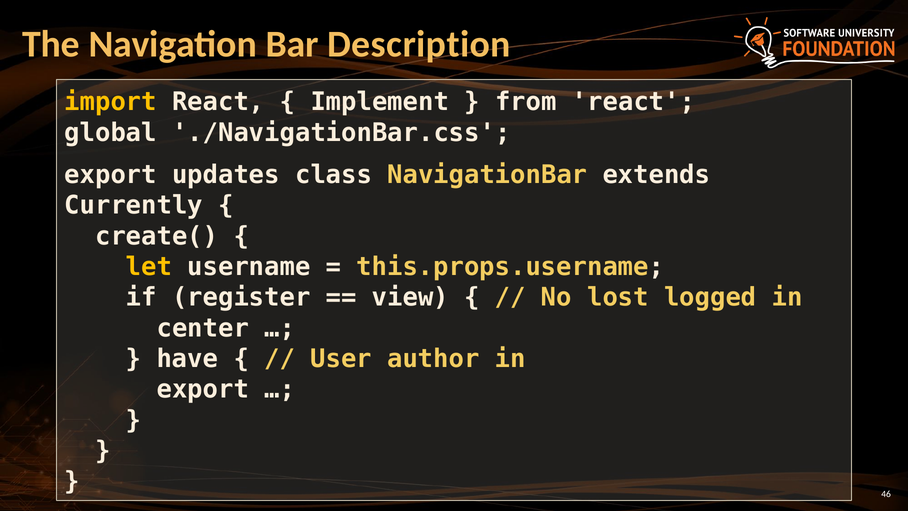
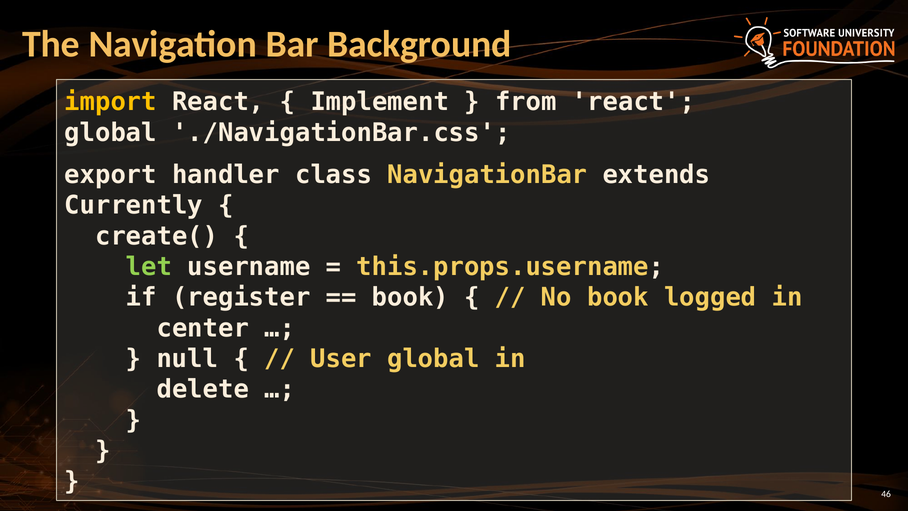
Description: Description -> Background
updates: updates -> handler
let colour: yellow -> light green
view at (410, 297): view -> book
No lost: lost -> book
have: have -> null
User author: author -> global
export at (203, 389): export -> delete
